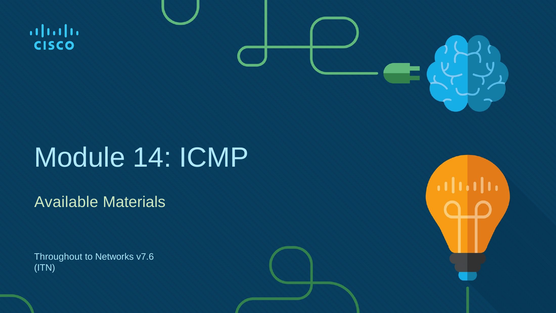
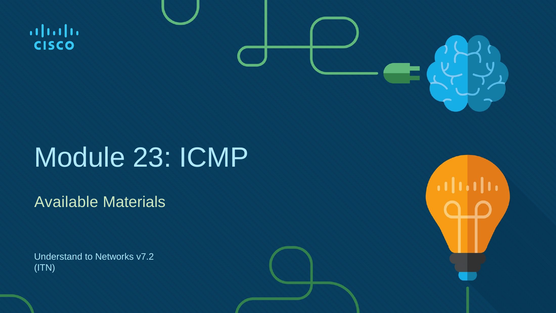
14: 14 -> 23
Throughout: Throughout -> Understand
v7.6: v7.6 -> v7.2
